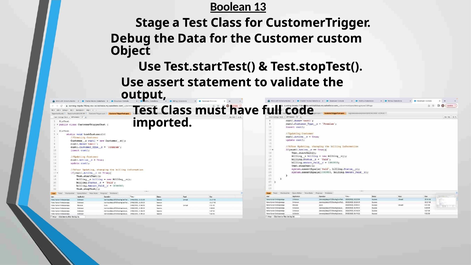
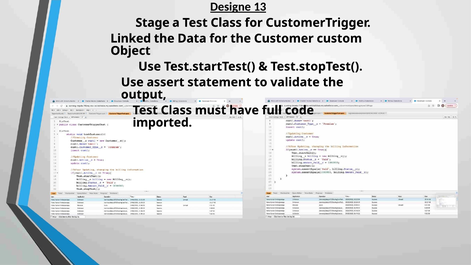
Boolean: Boolean -> Designe
Debug: Debug -> Linked
